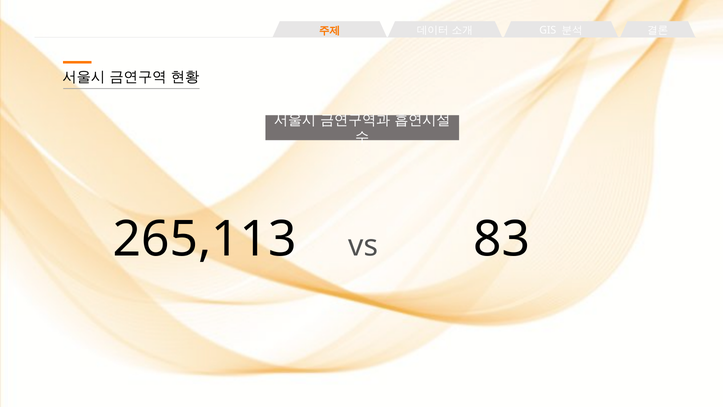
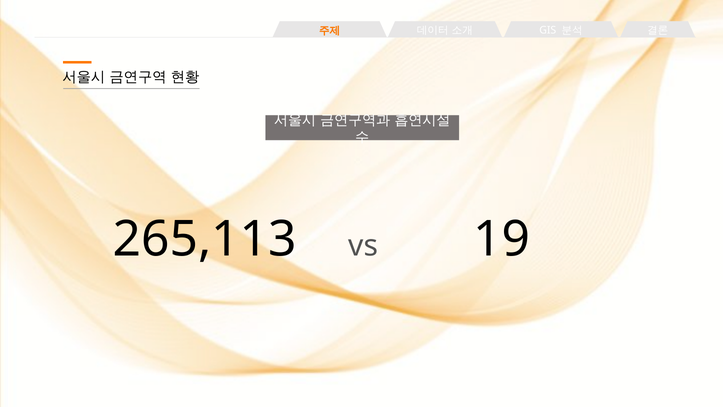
83: 83 -> 19
